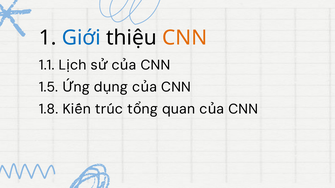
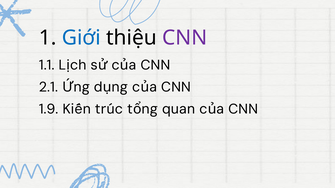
CNN at (185, 38) colour: orange -> purple
1.5: 1.5 -> 2.1
1.8: 1.8 -> 1.9
